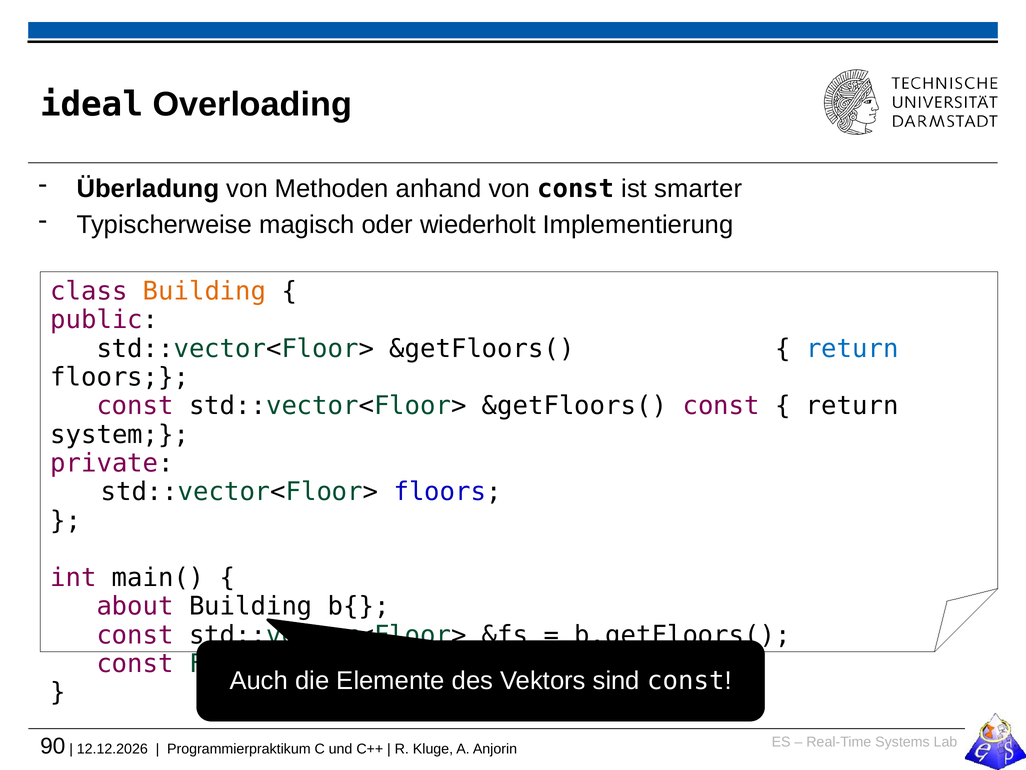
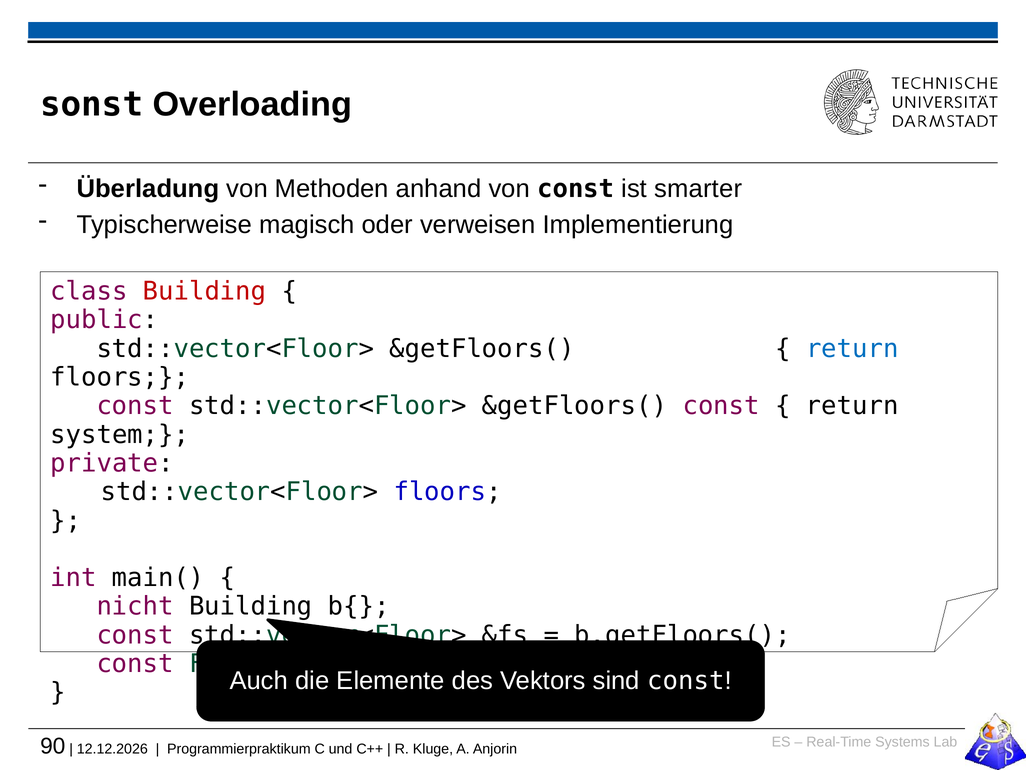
ideal: ideal -> sonst
wiederholt: wiederholt -> verweisen
Building at (205, 291) colour: orange -> red
about: about -> nicht
